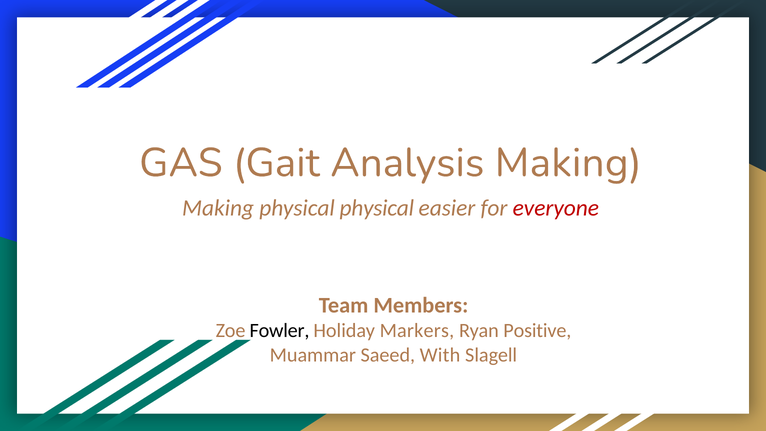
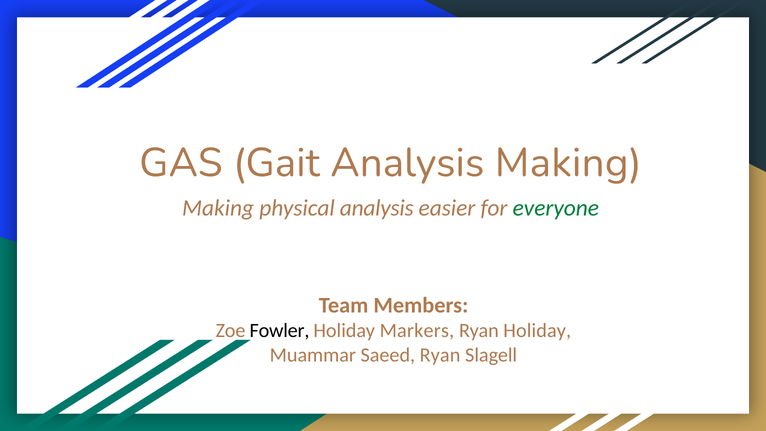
physical physical: physical -> analysis
everyone colour: red -> green
Ryan Positive: Positive -> Holiday
Saeed With: With -> Ryan
